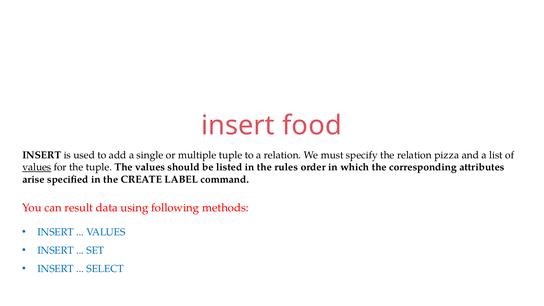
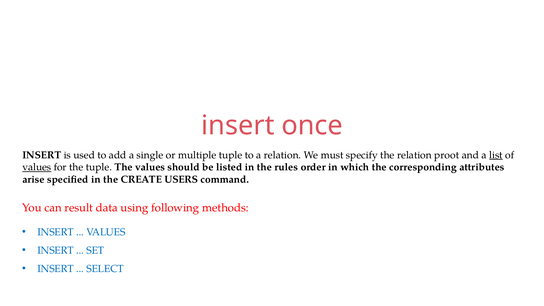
food: food -> once
pizza: pizza -> proot
list underline: none -> present
LABEL: LABEL -> USERS
